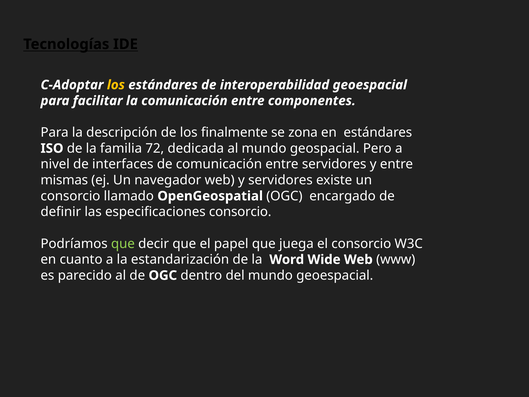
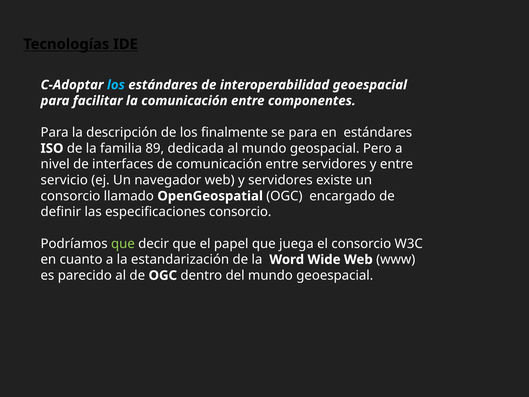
los at (116, 85) colour: yellow -> light blue
se zona: zona -> para
72: 72 -> 89
mismas: mismas -> servicio
